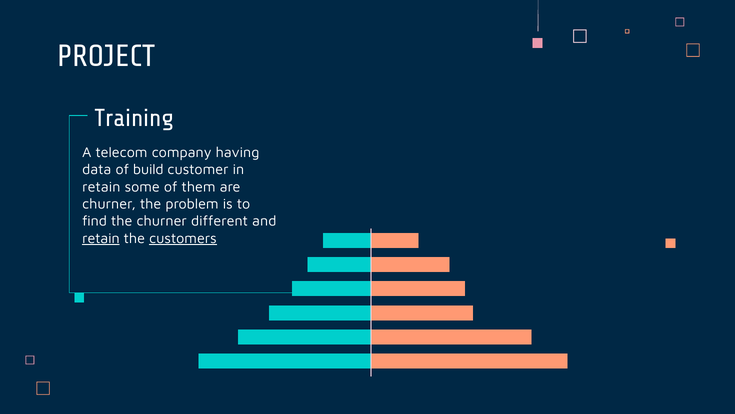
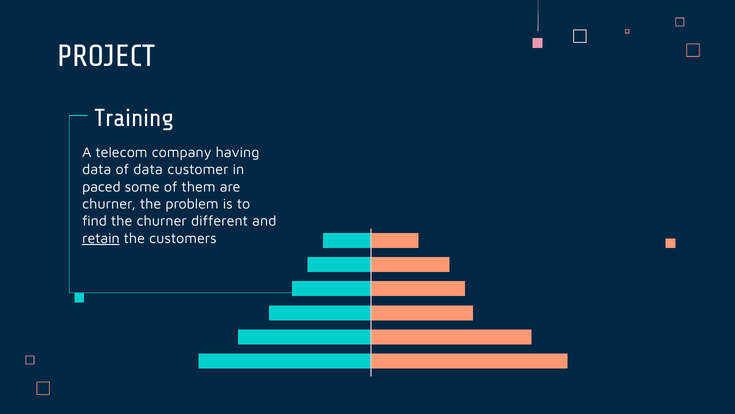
of build: build -> data
retain at (101, 187): retain -> paced
customers underline: present -> none
